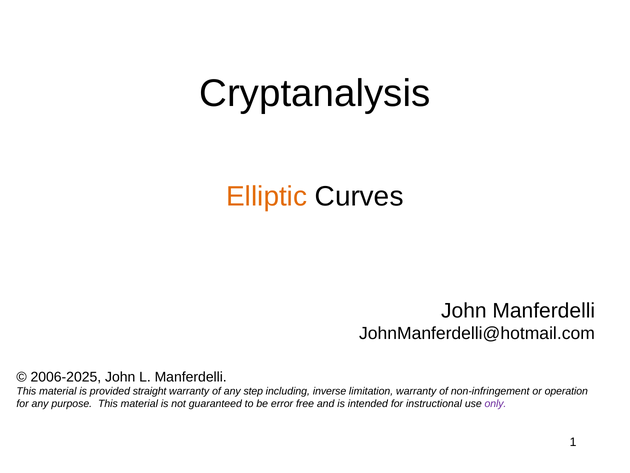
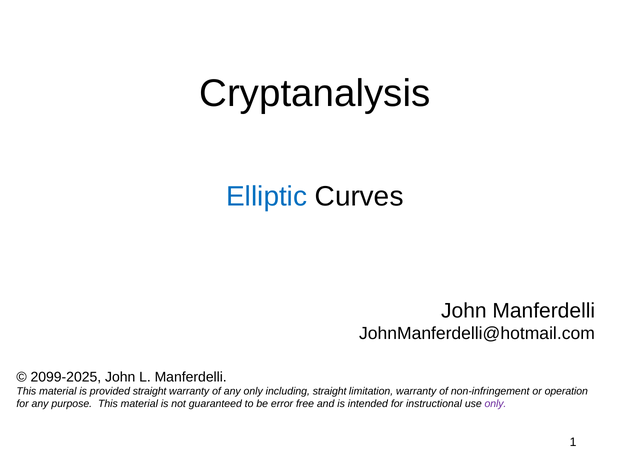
Elliptic colour: orange -> blue
2006-2025: 2006-2025 -> 2099-2025
any step: step -> only
including inverse: inverse -> straight
